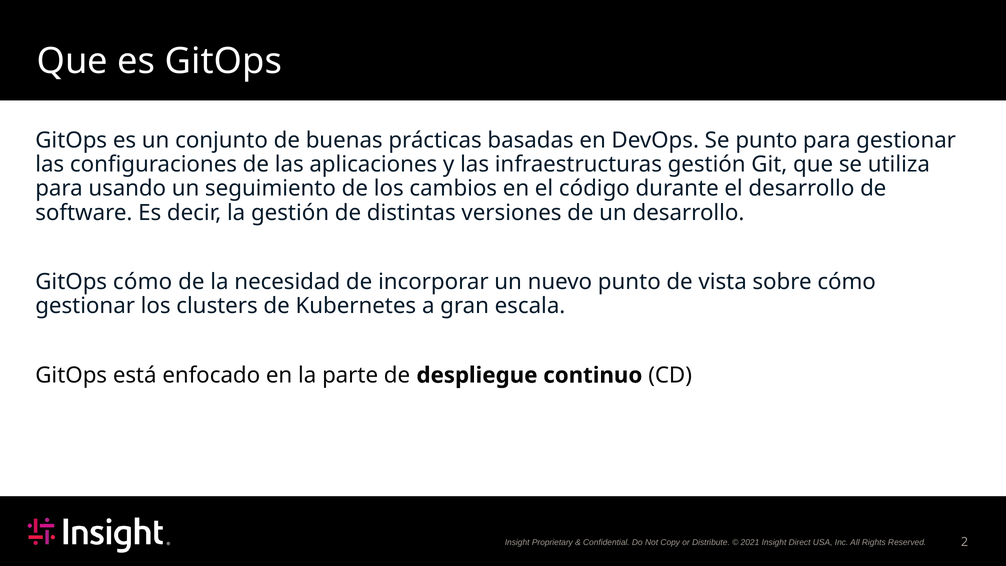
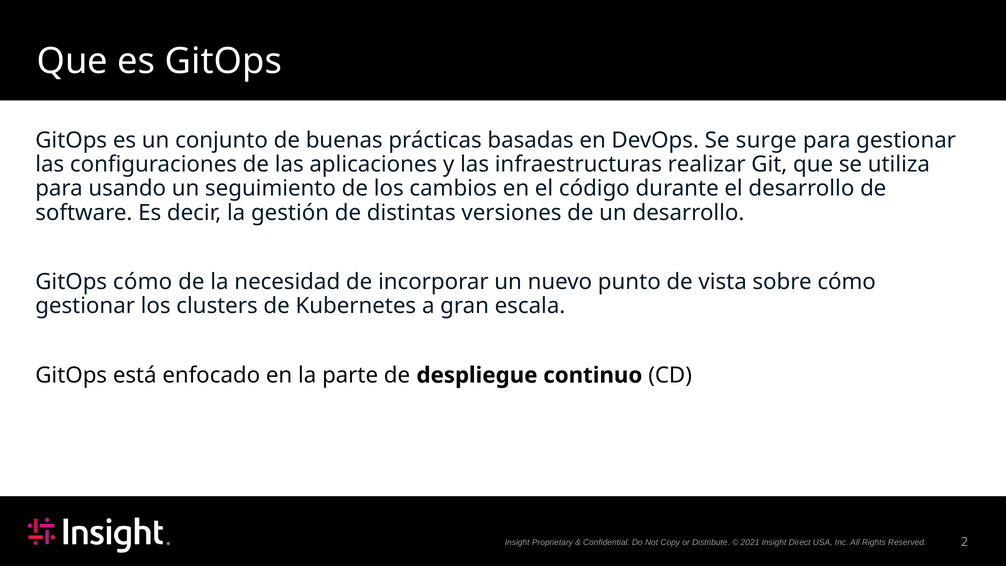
Se punto: punto -> surge
infraestructuras gestión: gestión -> realizar
